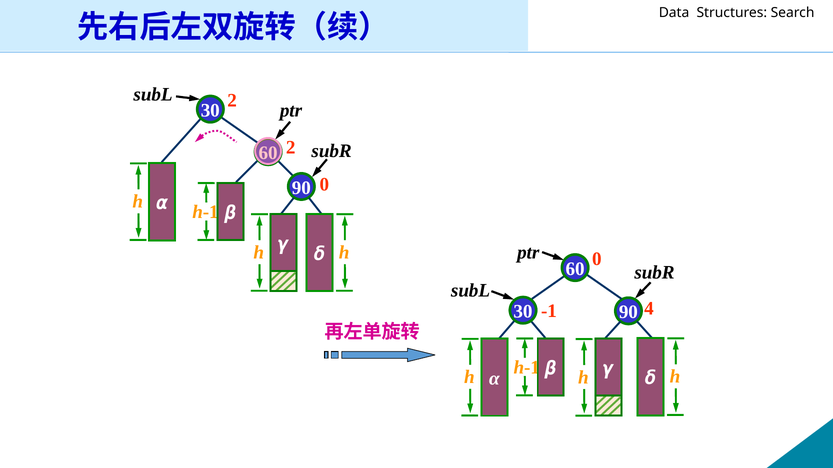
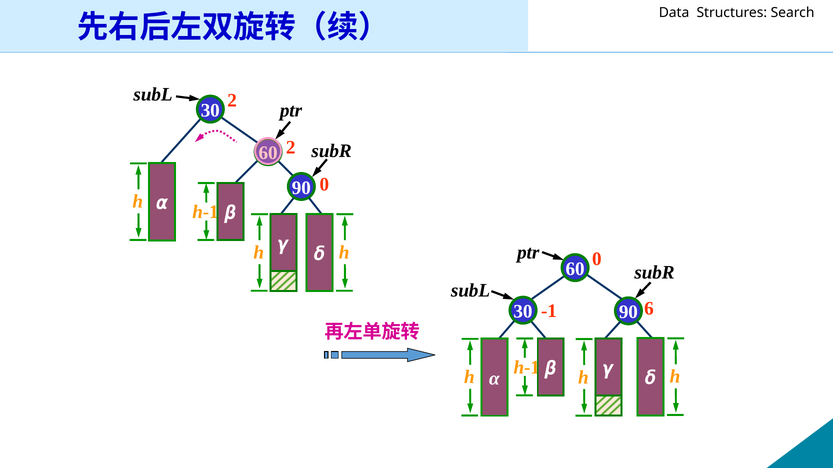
4: 4 -> 6
